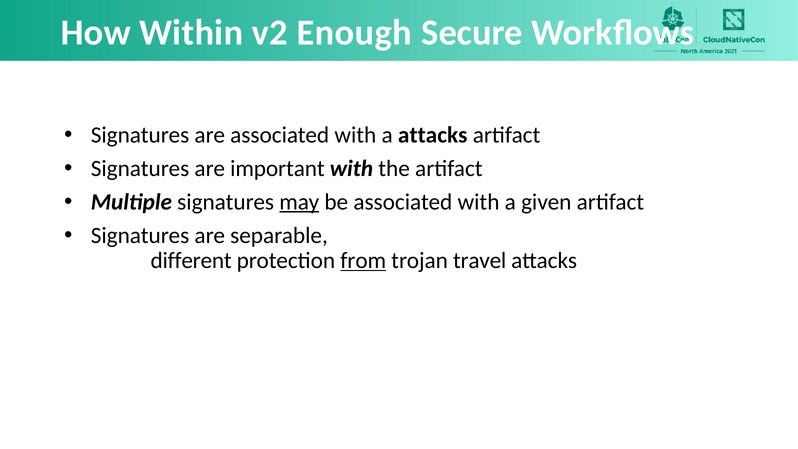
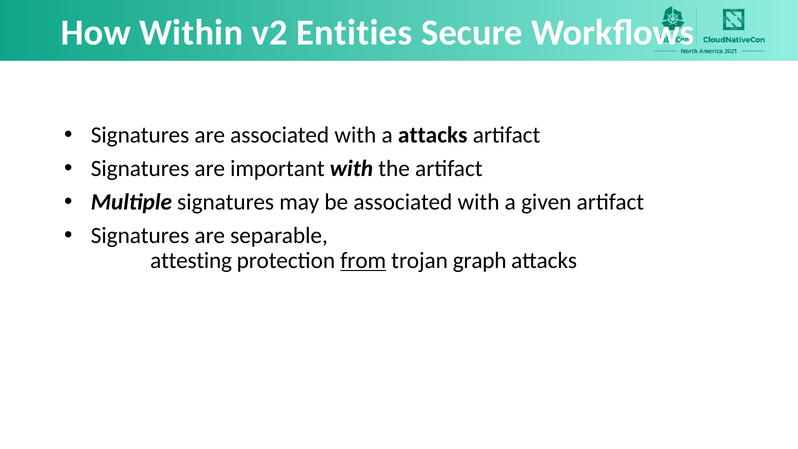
Enough: Enough -> Entities
may underline: present -> none
different: different -> attesting
travel: travel -> graph
